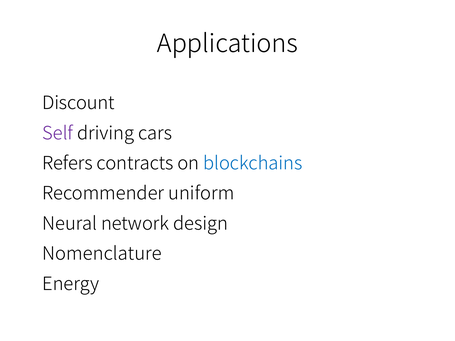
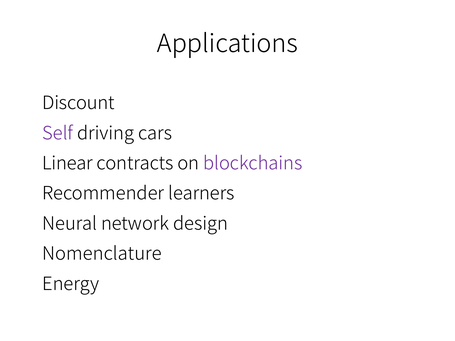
Refers: Refers -> Linear
blockchains colour: blue -> purple
uniform: uniform -> learners
